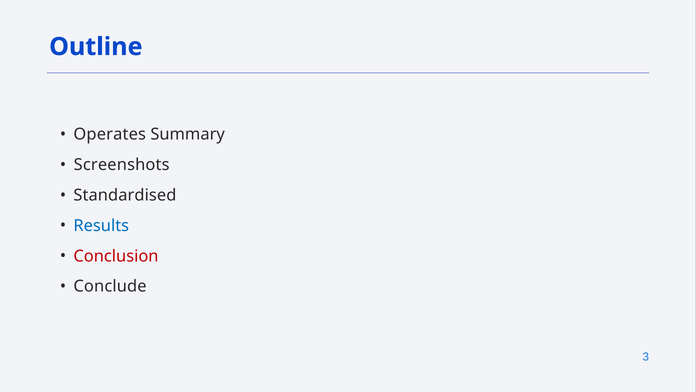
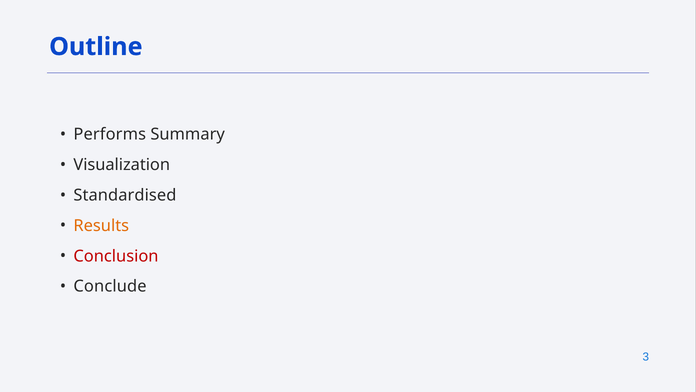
Operates: Operates -> Performs
Screenshots: Screenshots -> Visualization
Results colour: blue -> orange
